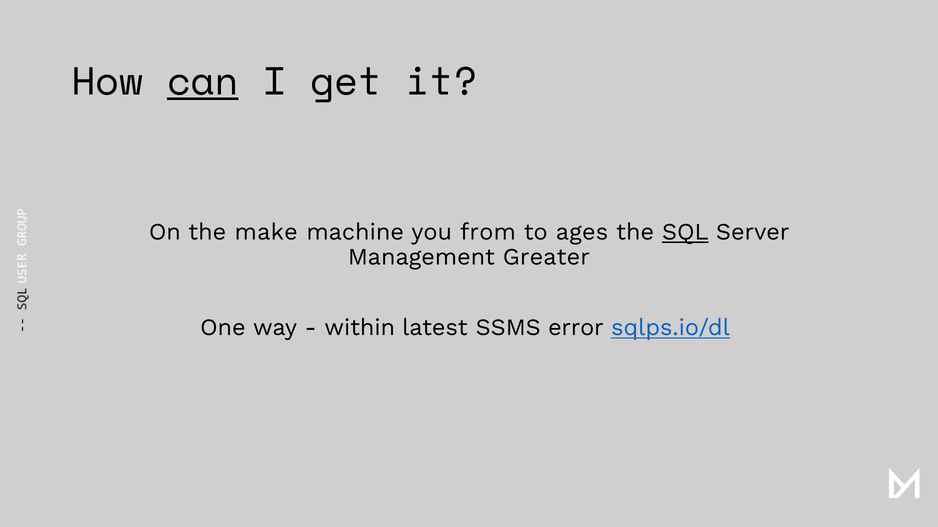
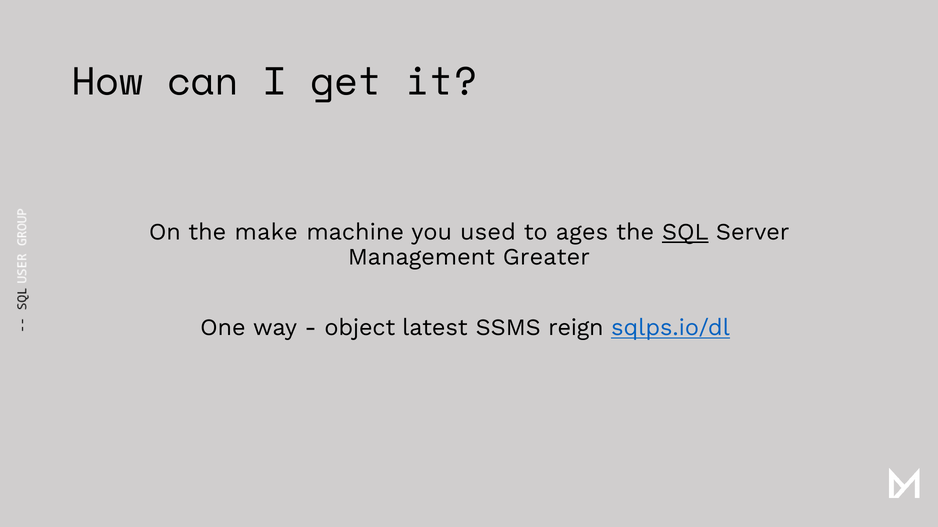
can underline: present -> none
from: from -> used
within: within -> object
error: error -> reign
